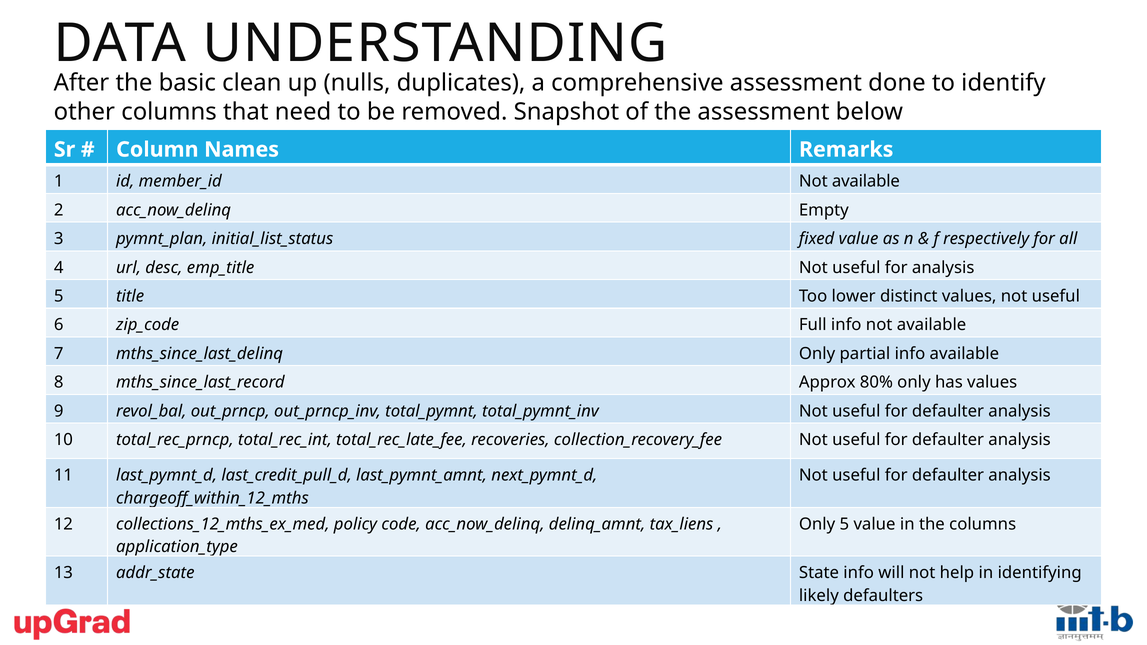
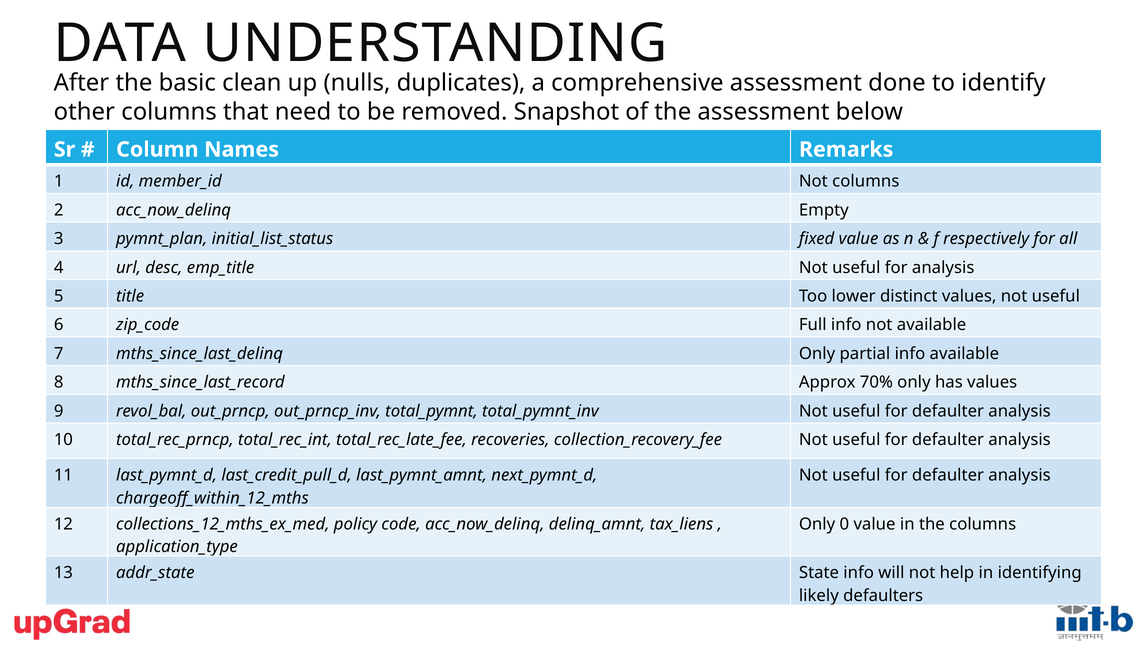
available at (866, 181): available -> columns
80%: 80% -> 70%
Only 5: 5 -> 0
